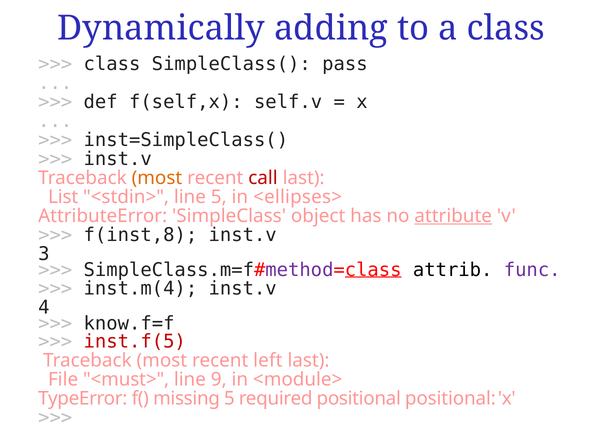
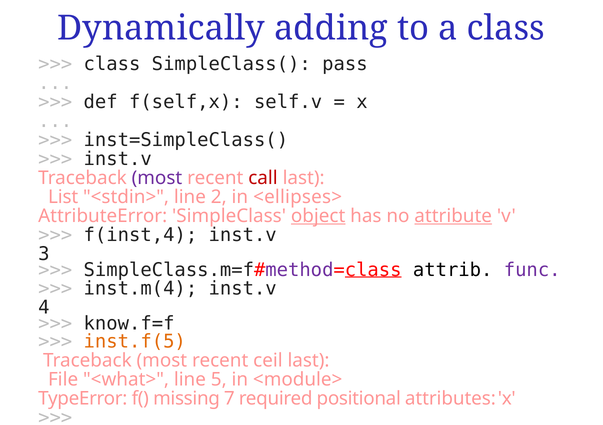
most at (157, 178) colour: orange -> purple
line 5: 5 -> 2
object underline: none -> present
f(inst,8: f(inst,8 -> f(inst,4
inst.f(5 colour: red -> orange
left: left -> ceil
<must>: <must> -> <what>
9: 9 -> 5
missing 5: 5 -> 7
positional positional: positional -> attributes
